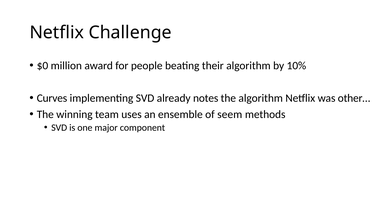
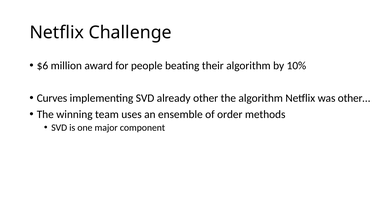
$0: $0 -> $6
notes: notes -> other
seem: seem -> order
